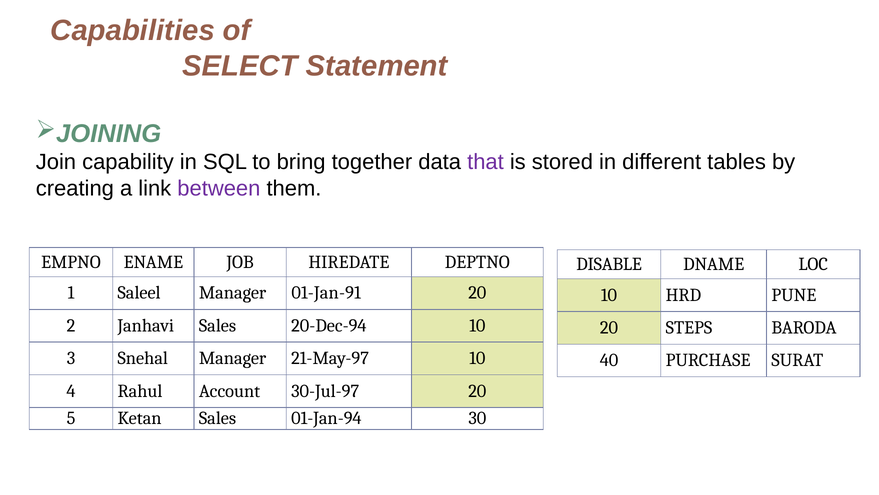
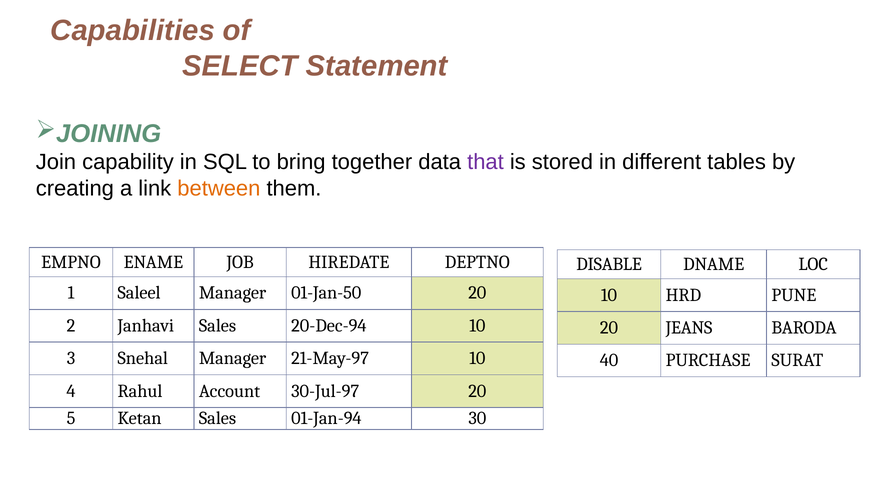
between colour: purple -> orange
01-Jan-91: 01-Jan-91 -> 01-Jan-50
STEPS: STEPS -> JEANS
